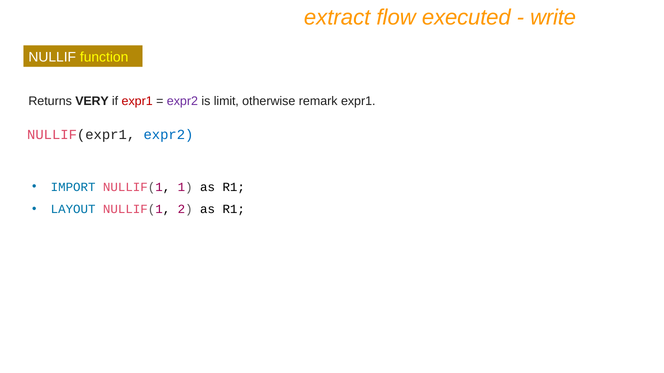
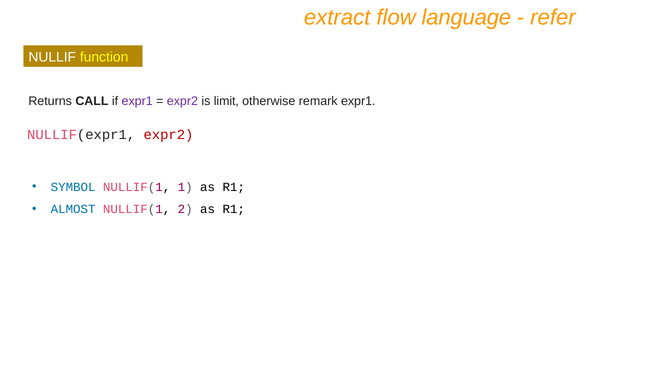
executed: executed -> language
write: write -> refer
VERY: VERY -> CALL
expr1 at (137, 101) colour: red -> purple
expr2 at (168, 135) colour: blue -> red
IMPORT: IMPORT -> SYMBOL
LAYOUT: LAYOUT -> ALMOST
